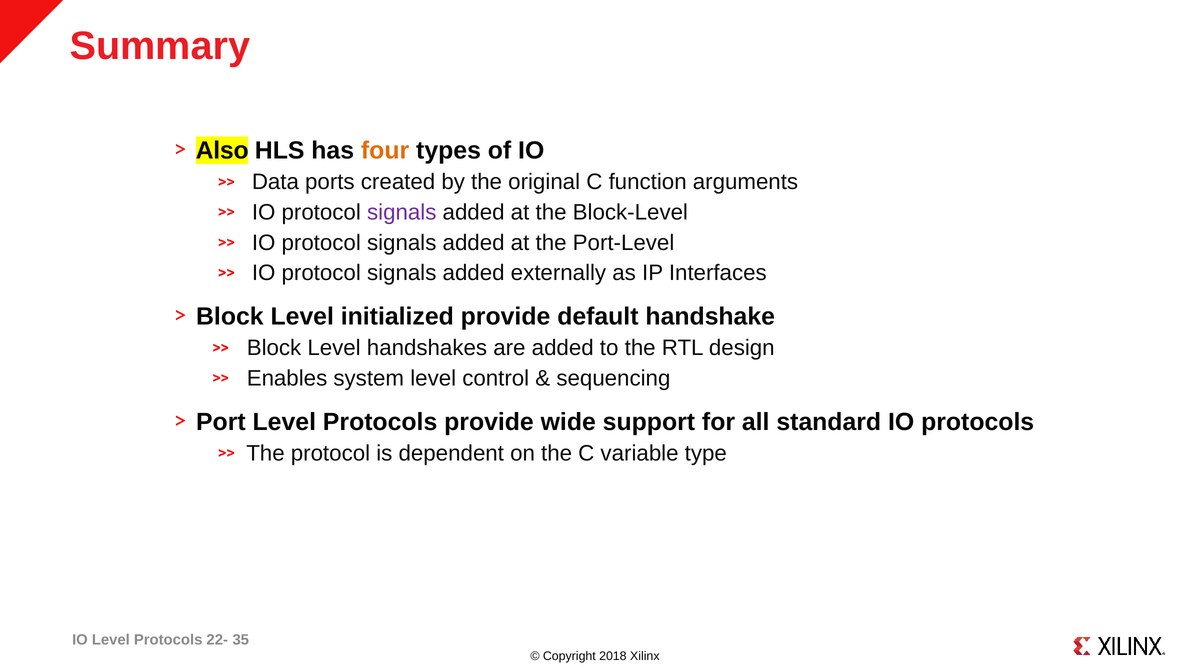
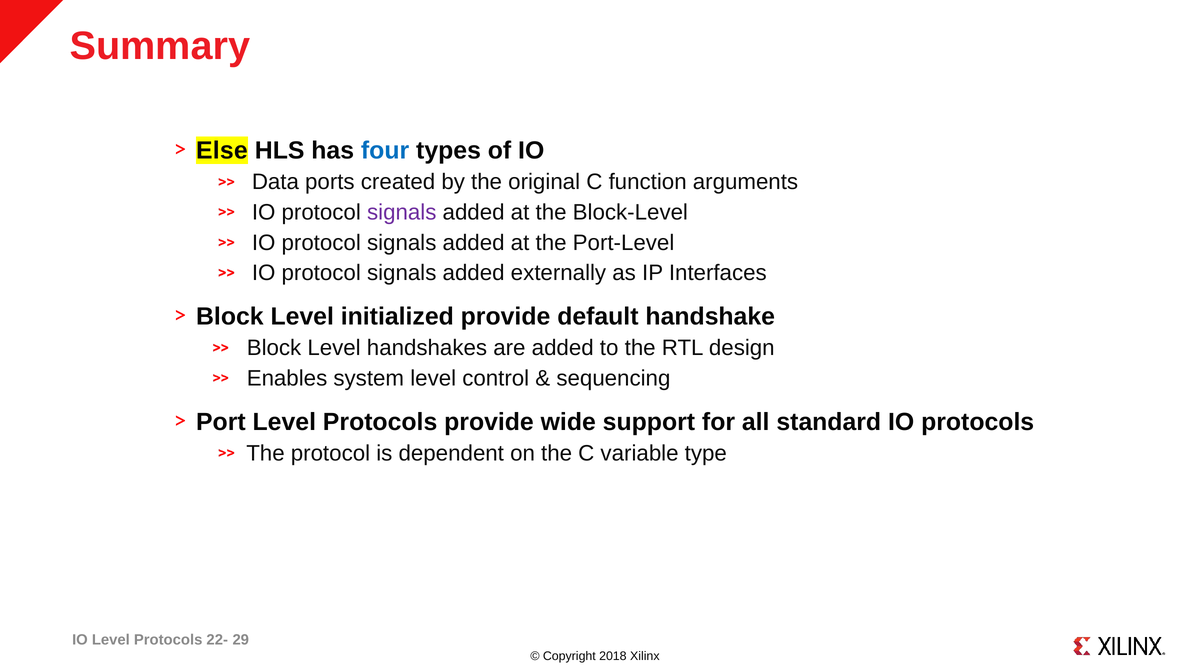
Also: Also -> Else
four colour: orange -> blue
35: 35 -> 29
